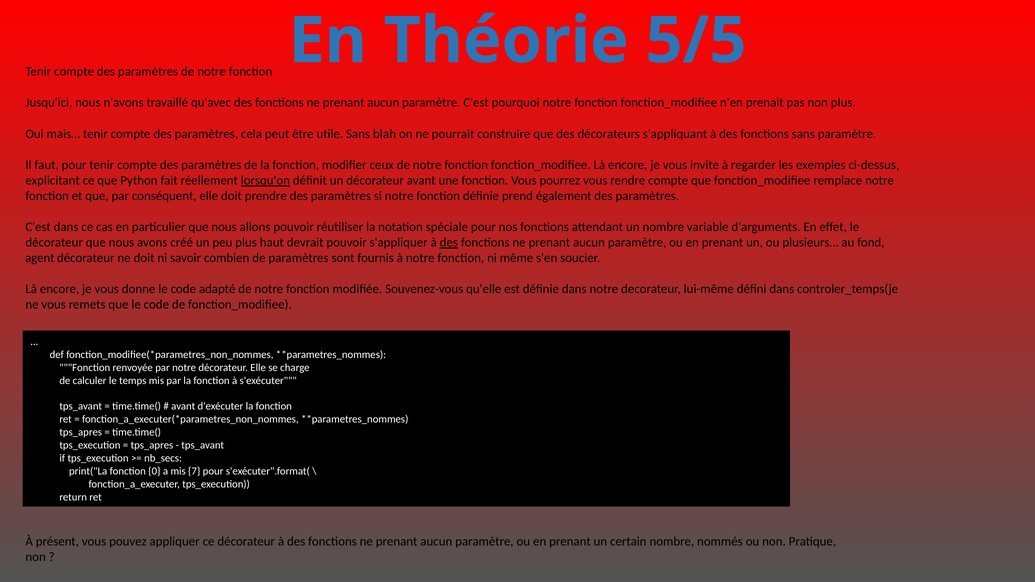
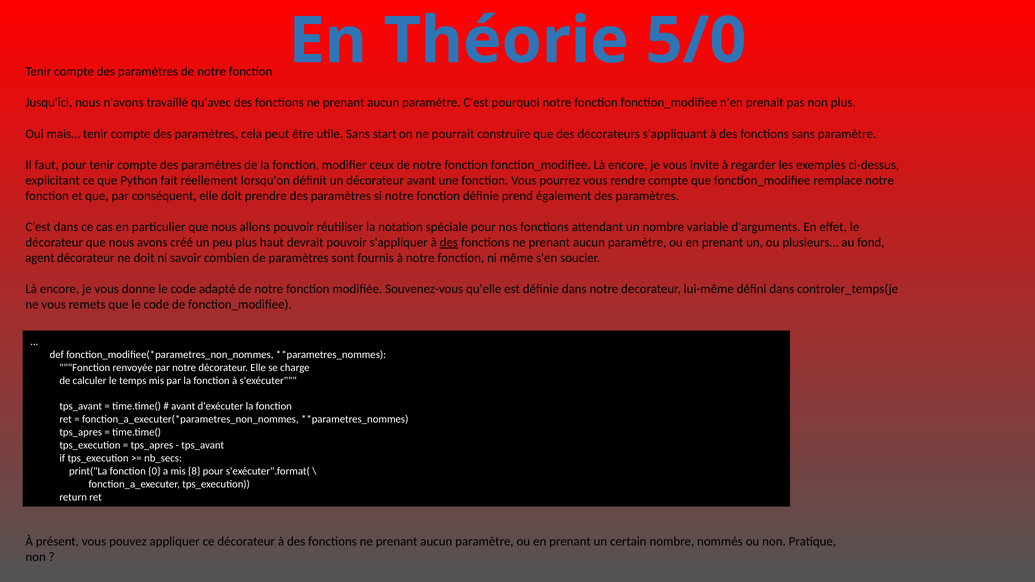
5/5: 5/5 -> 5/0
blah: blah -> start
lorsqu'on underline: present -> none
7: 7 -> 8
